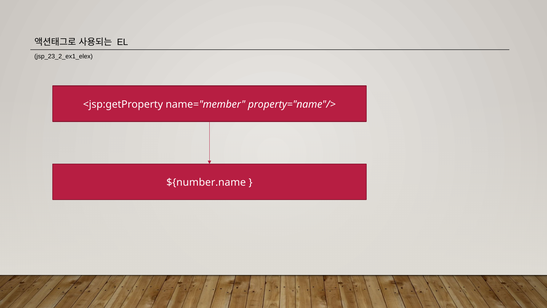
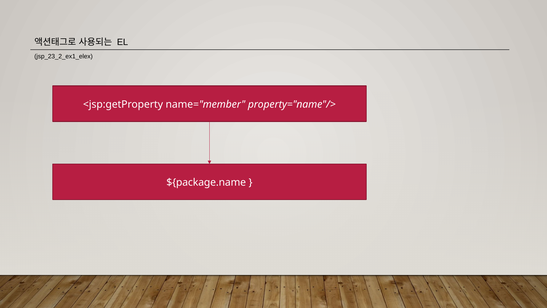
${number.name: ${number.name -> ${package.name
